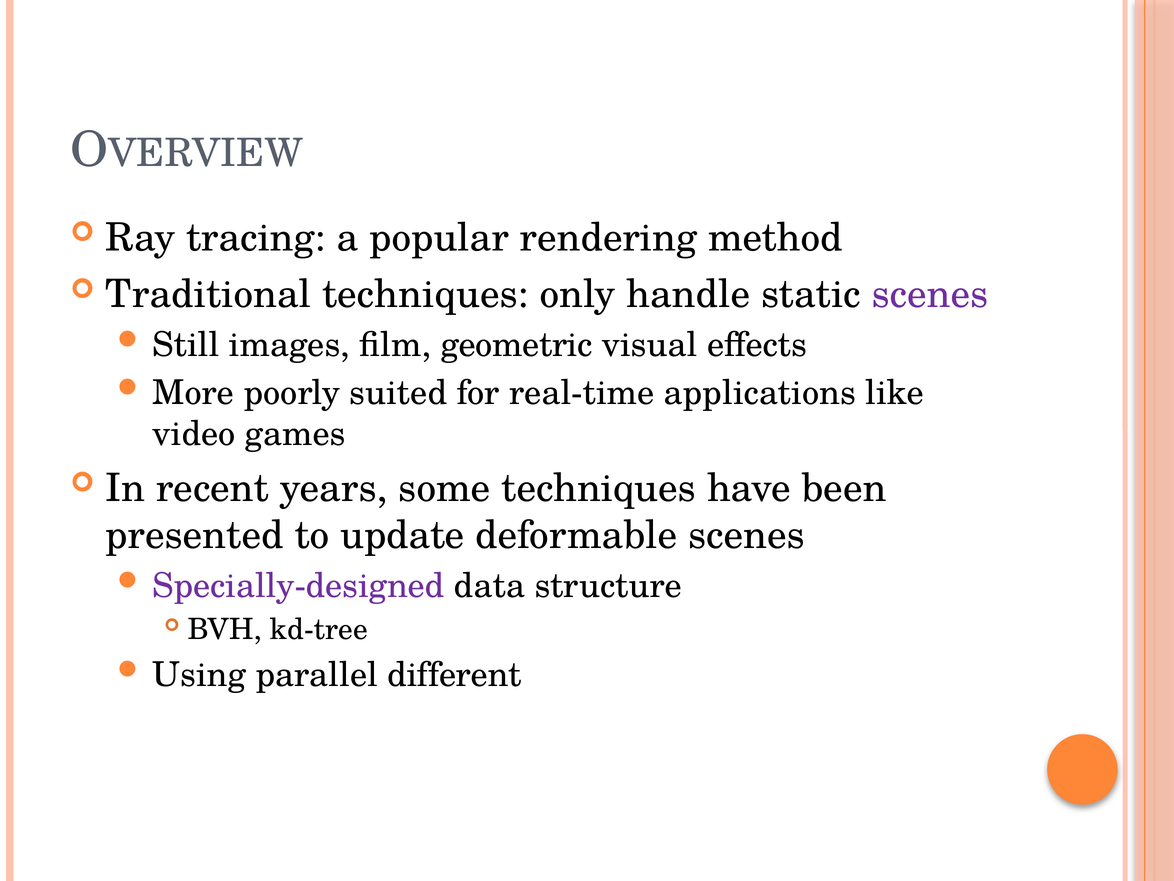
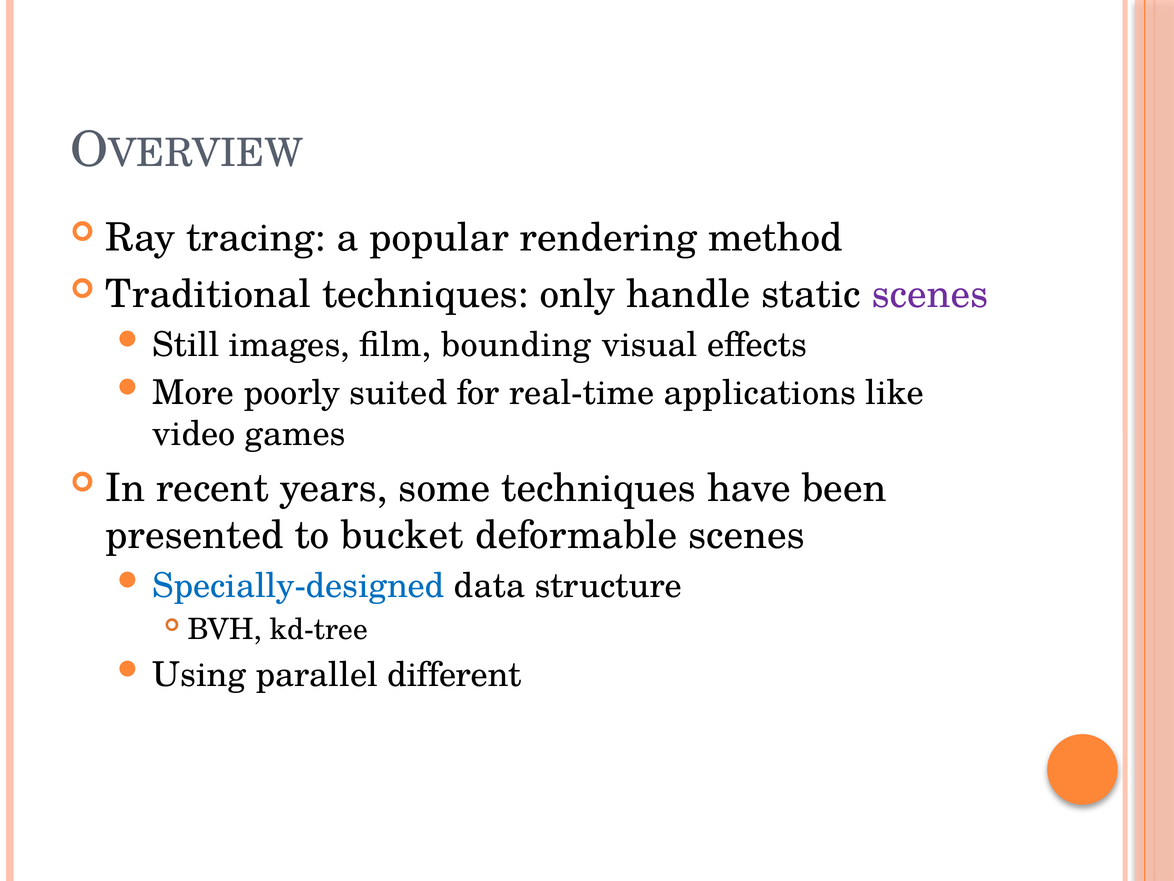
geometric: geometric -> bounding
update: update -> bucket
Specially-designed colour: purple -> blue
